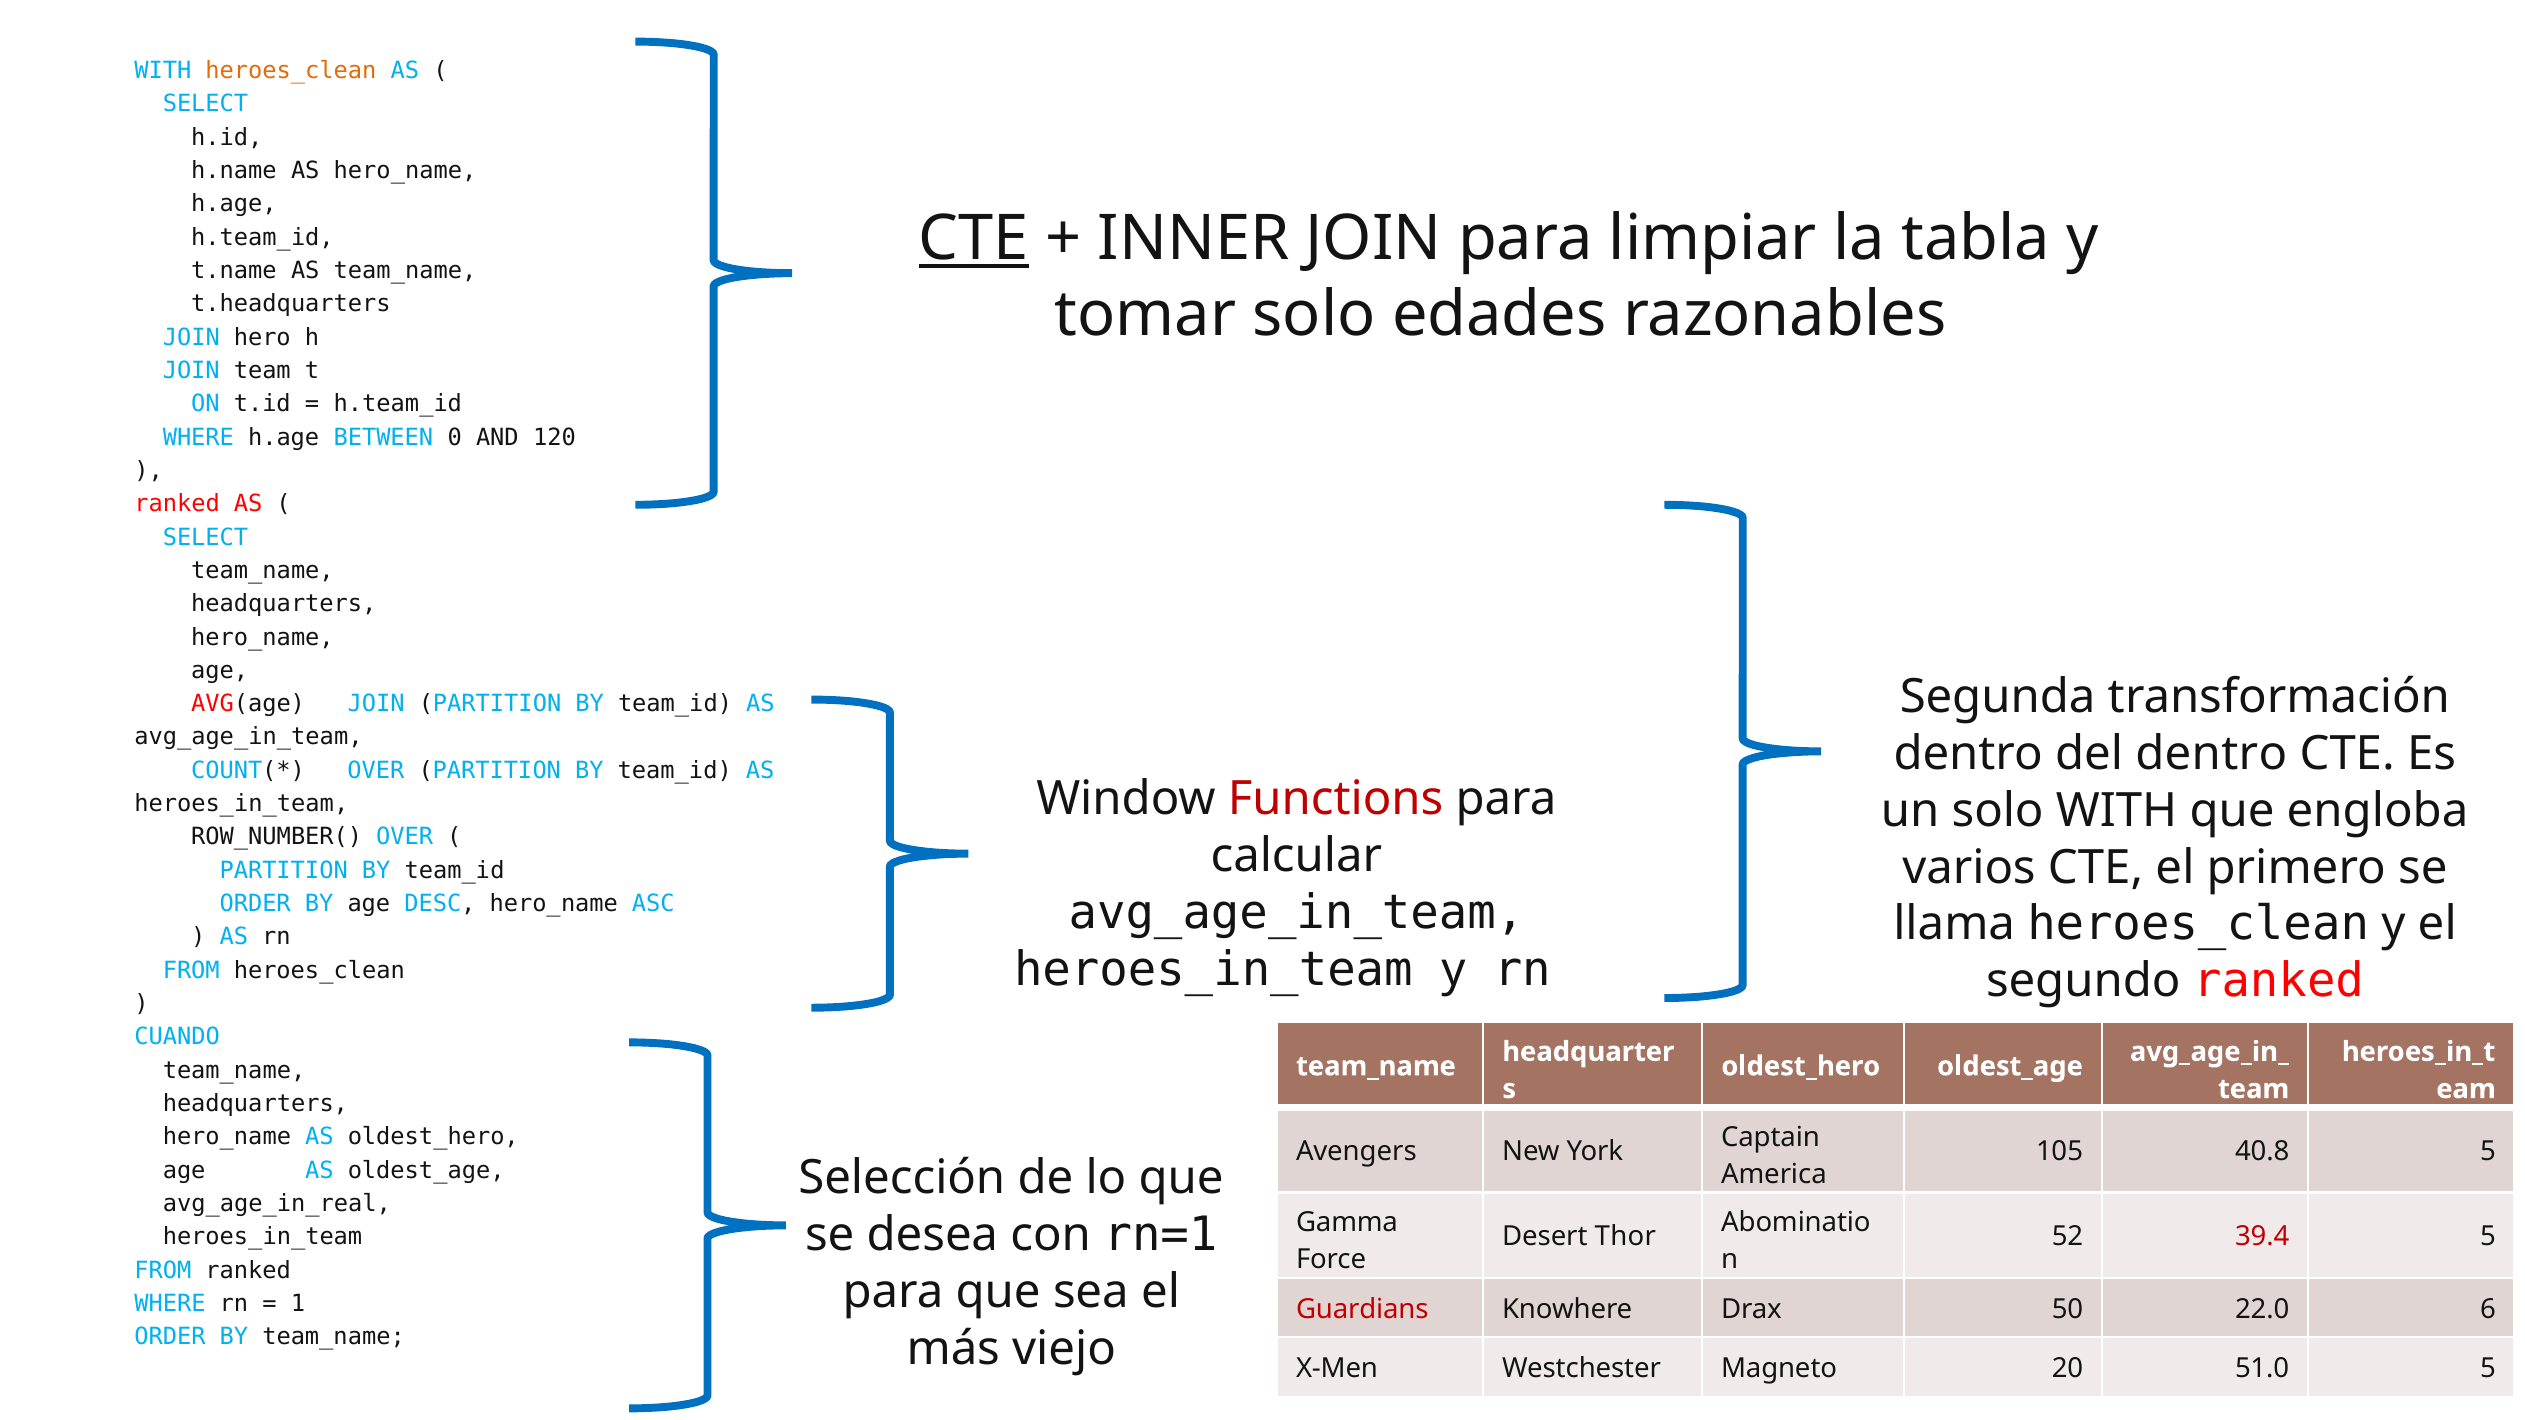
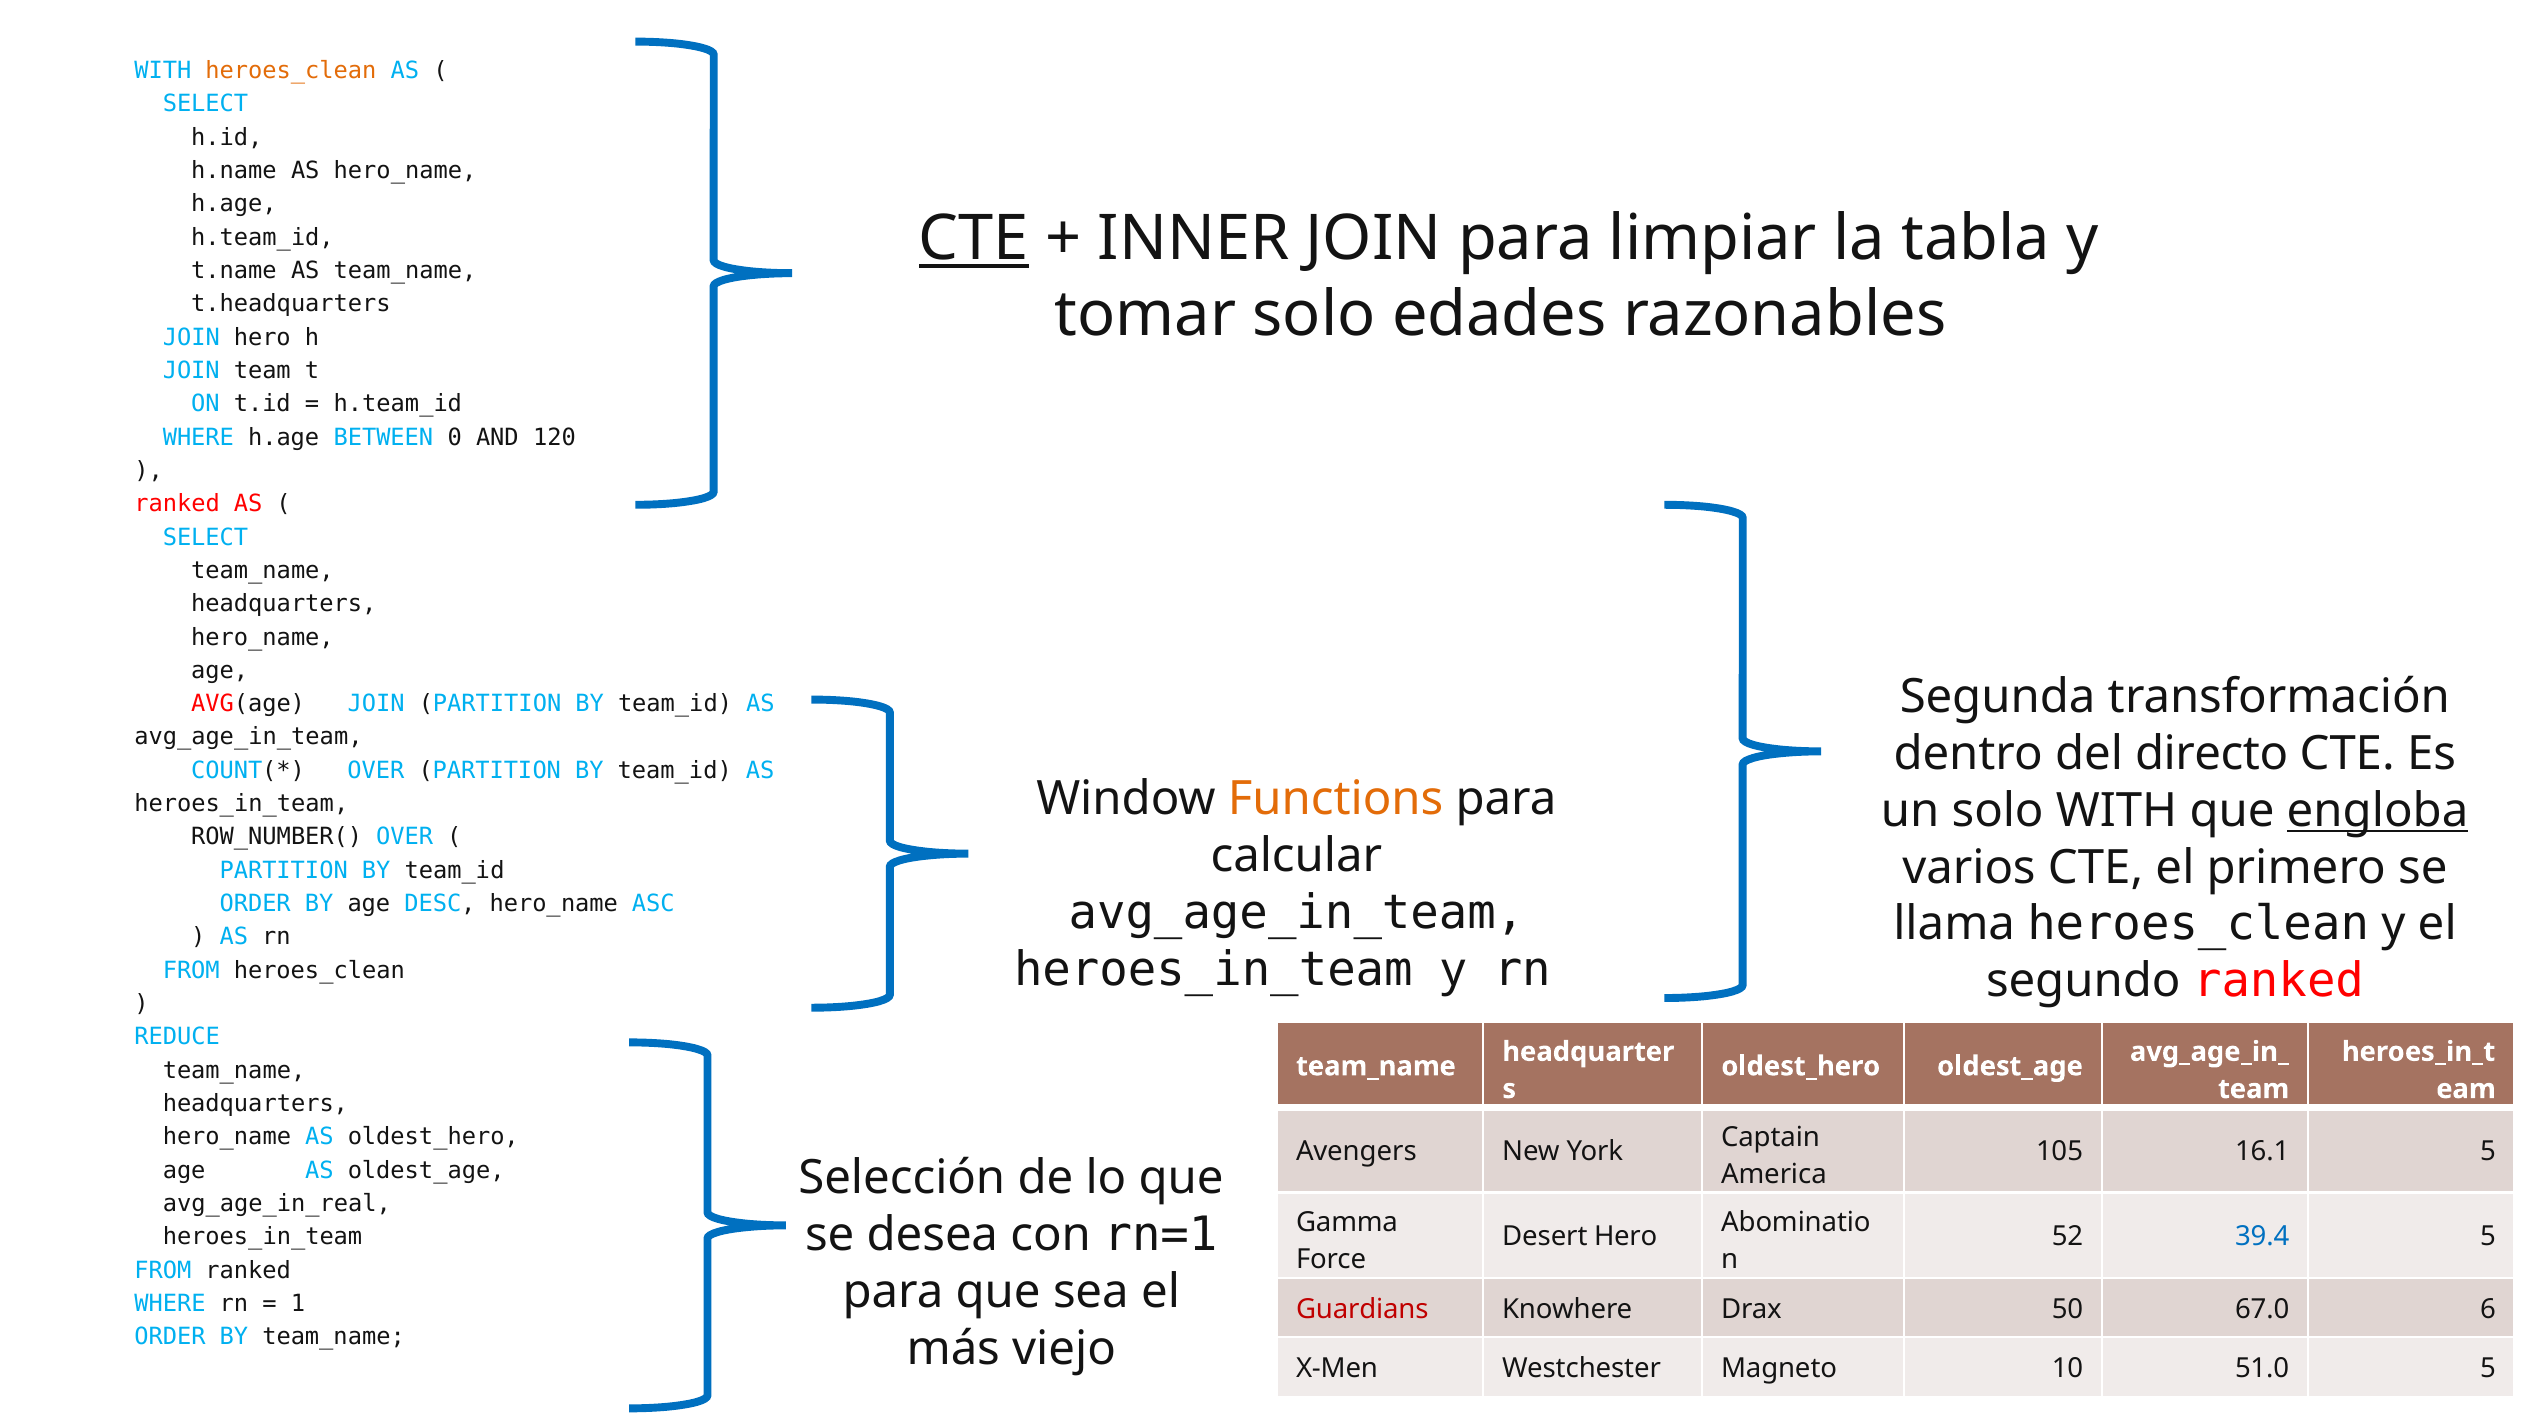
del dentro: dentro -> directo
Functions colour: red -> orange
engloba underline: none -> present
CUANDO: CUANDO -> REDUCE
40.8: 40.8 -> 16.1
Desert Thor: Thor -> Hero
39.4 colour: red -> blue
22.0: 22.0 -> 67.0
20: 20 -> 10
